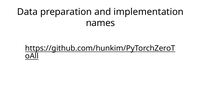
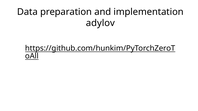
names: names -> adylov
